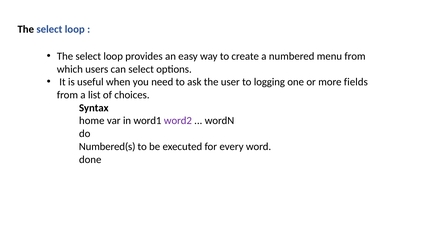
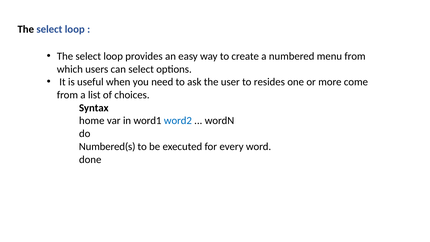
logging: logging -> resides
fields: fields -> come
word2 colour: purple -> blue
